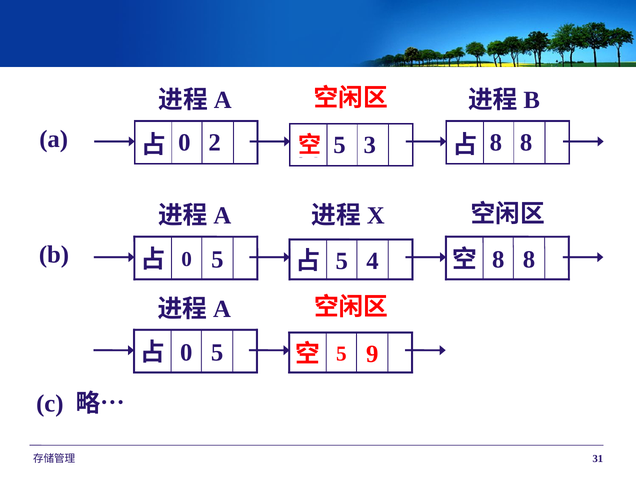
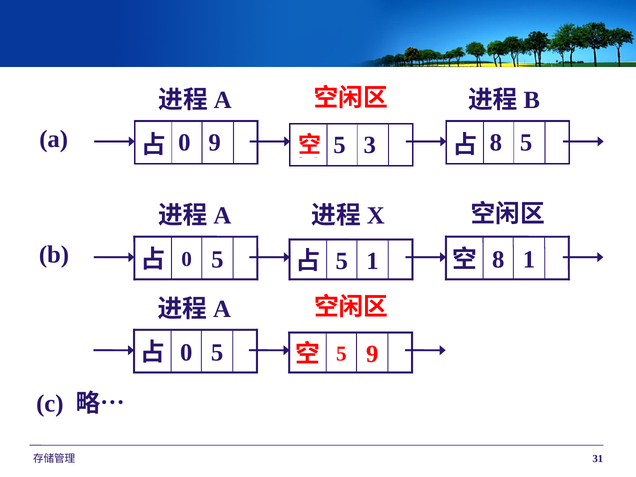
0 2: 2 -> 9
8 at (526, 143): 8 -> 5
4 at (373, 261): 4 -> 1
8 at (529, 260): 8 -> 1
